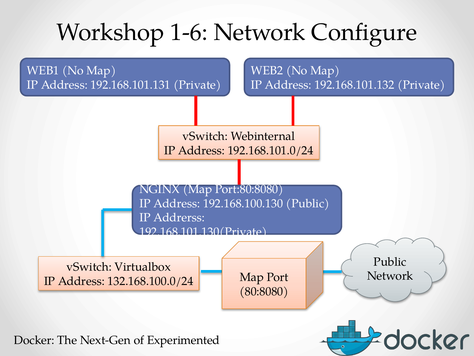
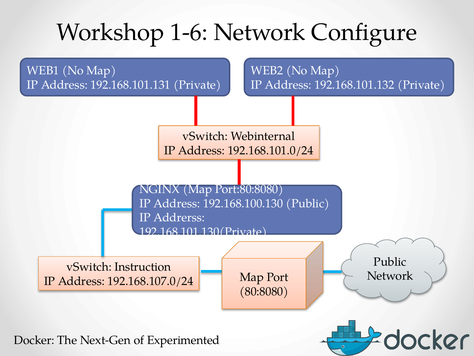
Virtualbox: Virtualbox -> Instruction
132.168.100.0/24: 132.168.100.0/24 -> 192.168.107.0/24
